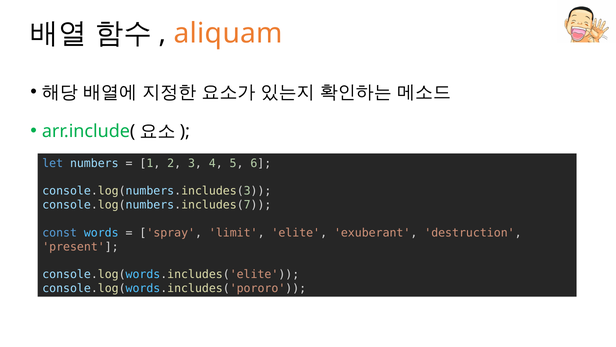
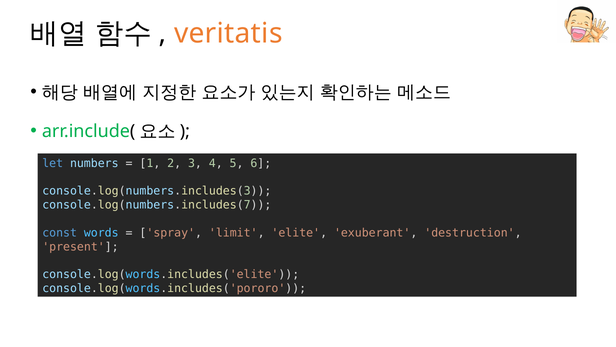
aliquam: aliquam -> veritatis
